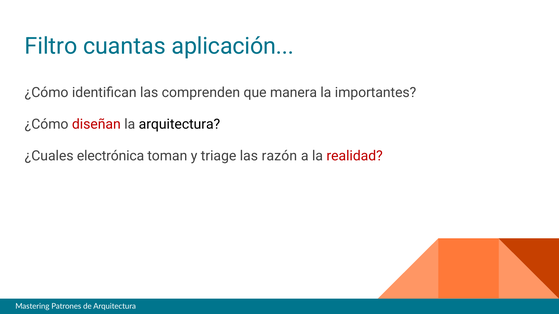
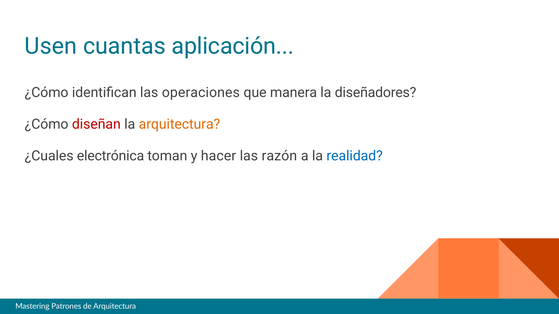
Filtro: Filtro -> Usen
comprenden: comprenden -> operaciones
importantes: importantes -> diseñadores
arquitectura at (179, 124) colour: black -> orange
triage: triage -> hacer
realidad colour: red -> blue
